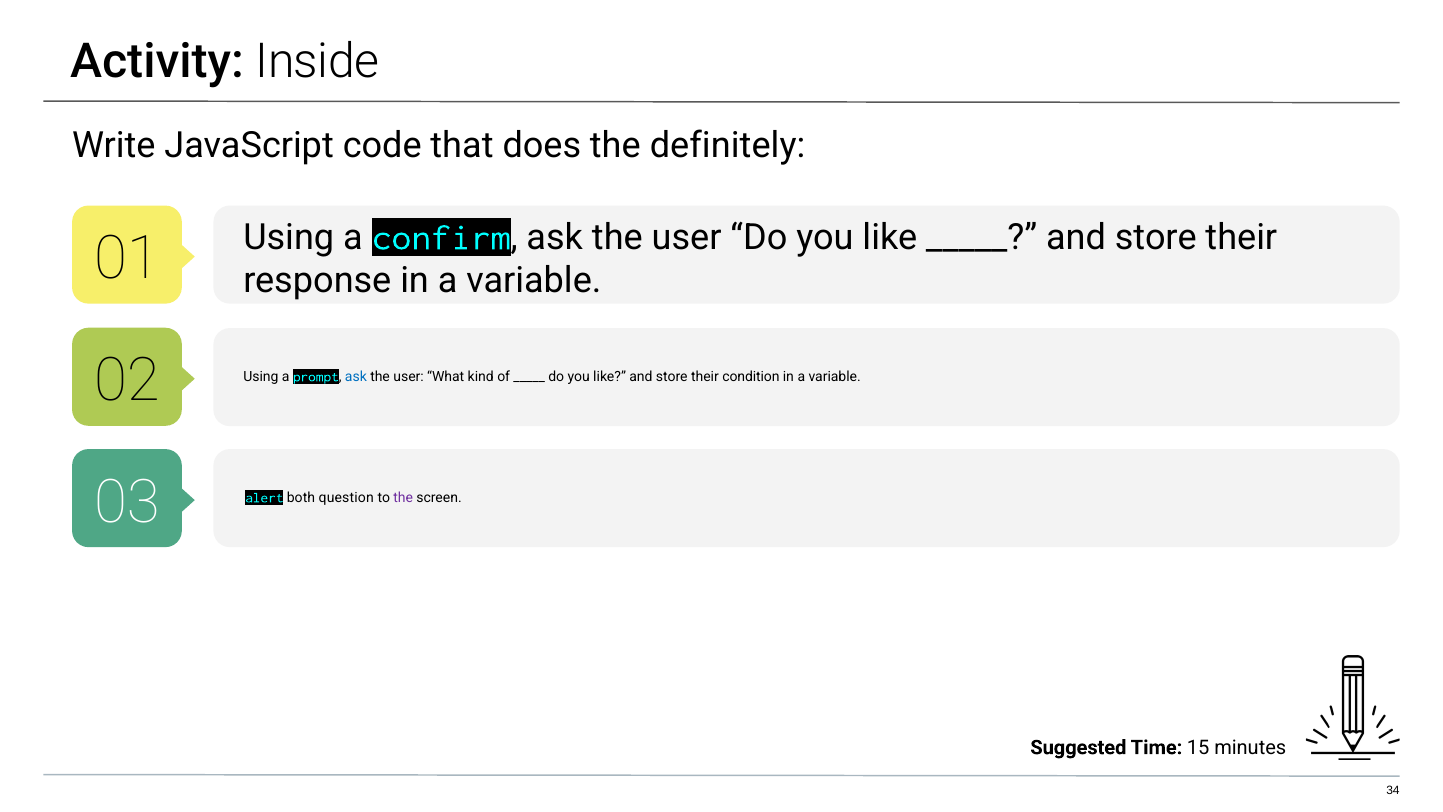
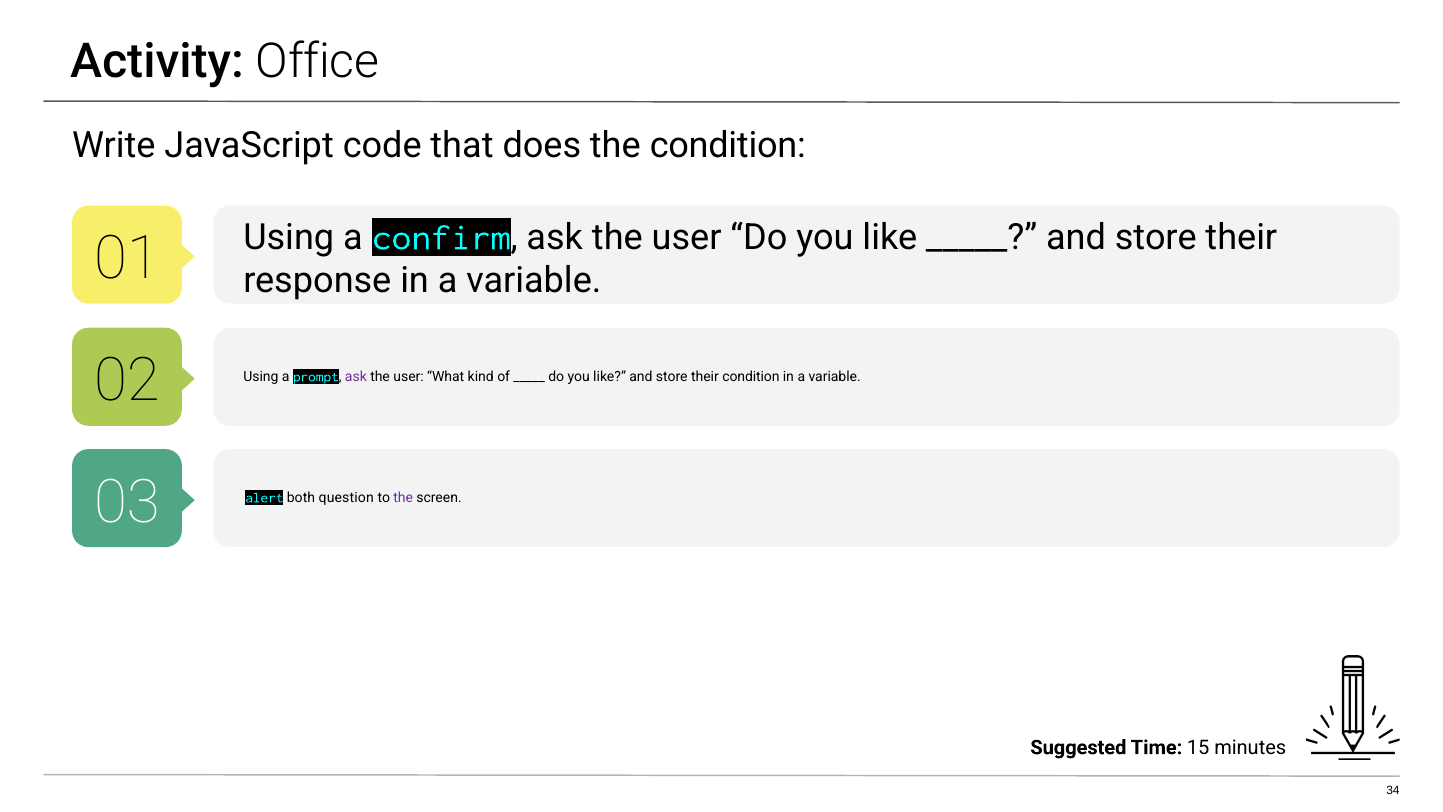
Inside: Inside -> Office
the definitely: definitely -> condition
ask at (356, 377) colour: blue -> purple
